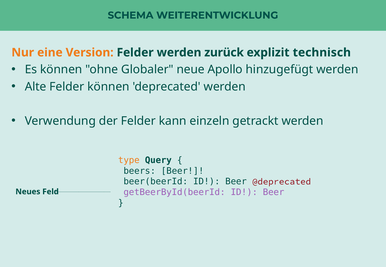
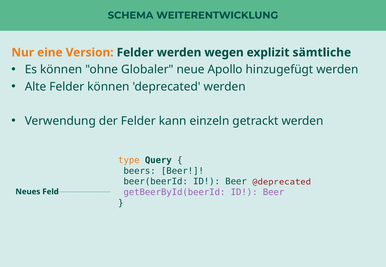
zurück: zurück -> wegen
technisch: technisch -> sämtliche
